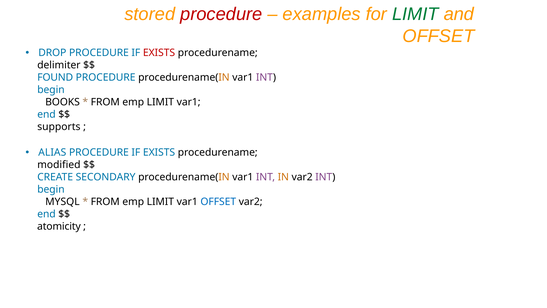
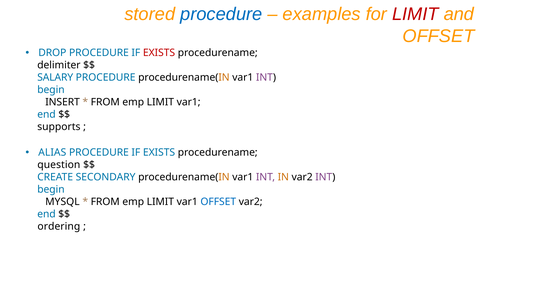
procedure at (221, 14) colour: red -> blue
LIMIT at (415, 14) colour: green -> red
FOUND: FOUND -> SALARY
BOOKS: BOOKS -> INSERT
modified: modified -> question
atomicity: atomicity -> ordering
